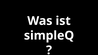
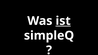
ist underline: none -> present
